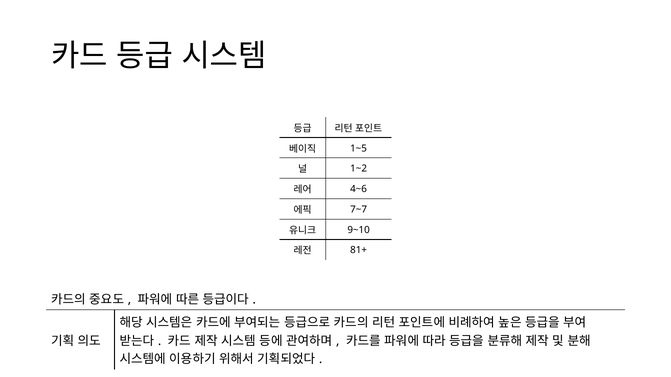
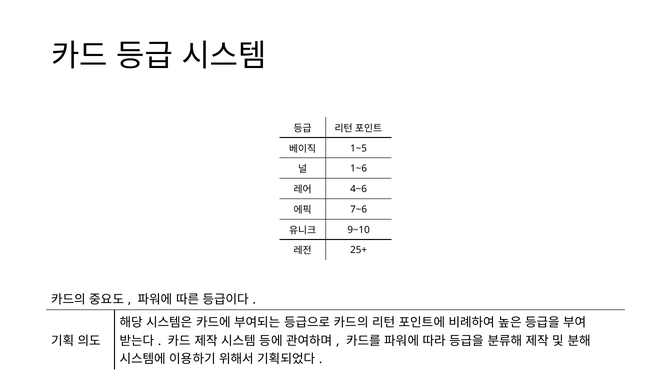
1~2: 1~2 -> 1~6
7~7: 7~7 -> 7~6
81+: 81+ -> 25+
